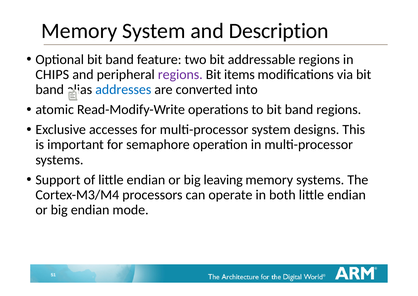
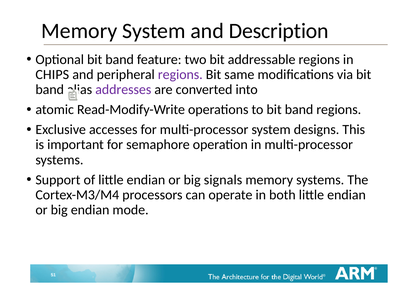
items: items -> same
addresses colour: blue -> purple
leaving: leaving -> signals
